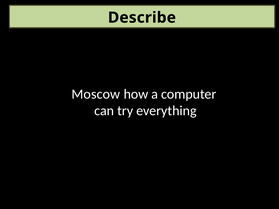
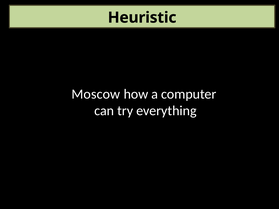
Describe: Describe -> Heuristic
